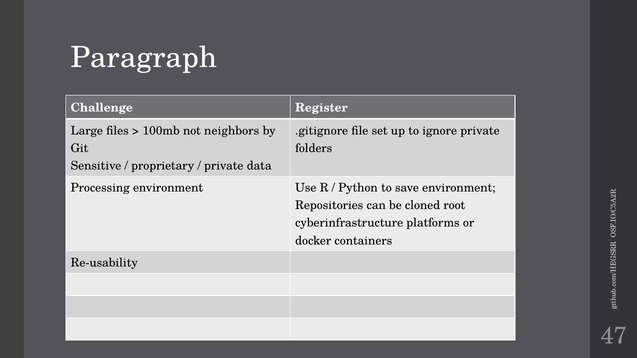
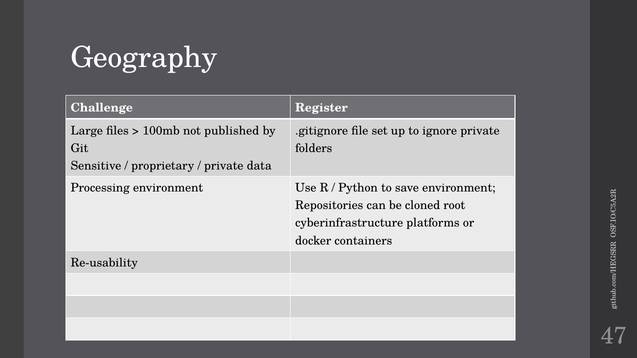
Paragraph: Paragraph -> Geography
neighbors: neighbors -> published
